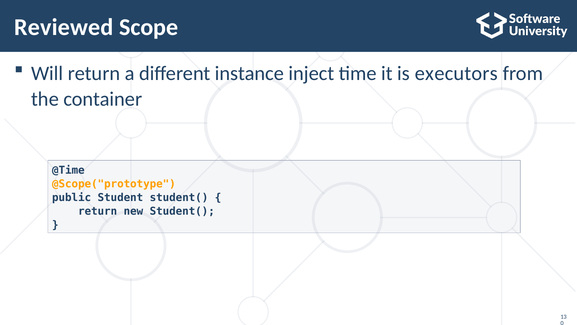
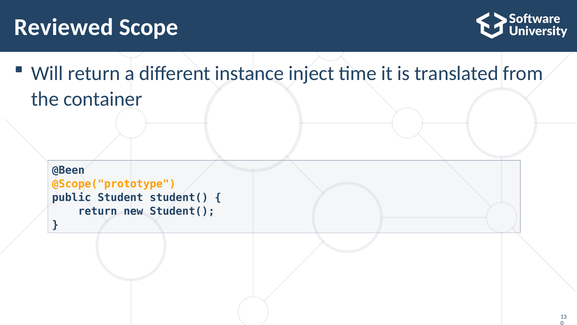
executors: executors -> translated
@Time: @Time -> @Been
